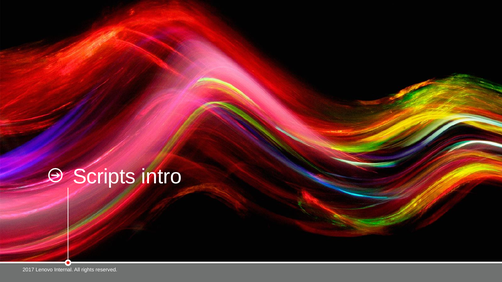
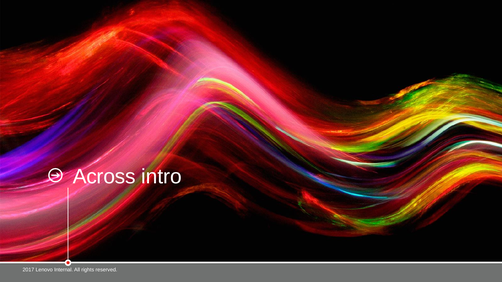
Scripts: Scripts -> Across
